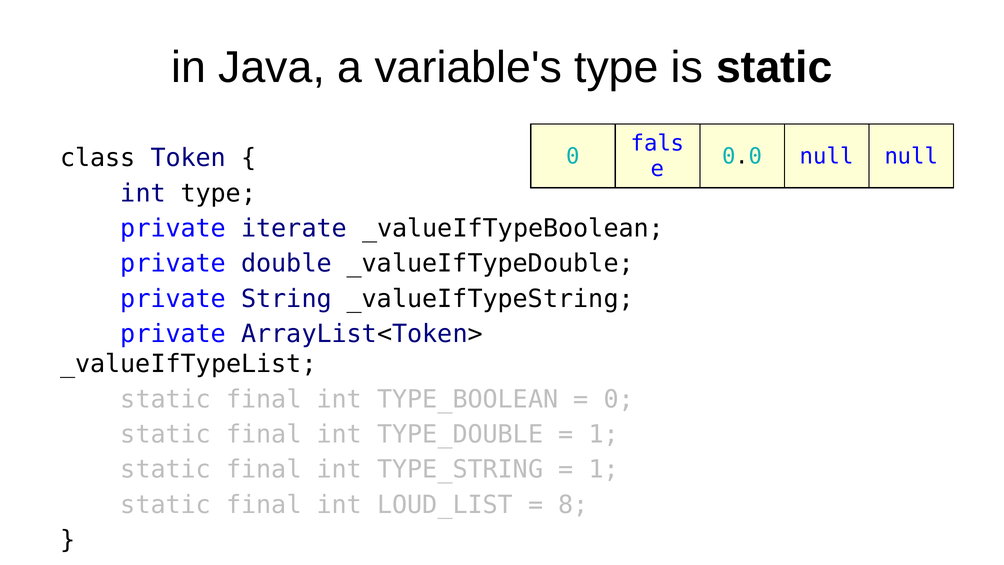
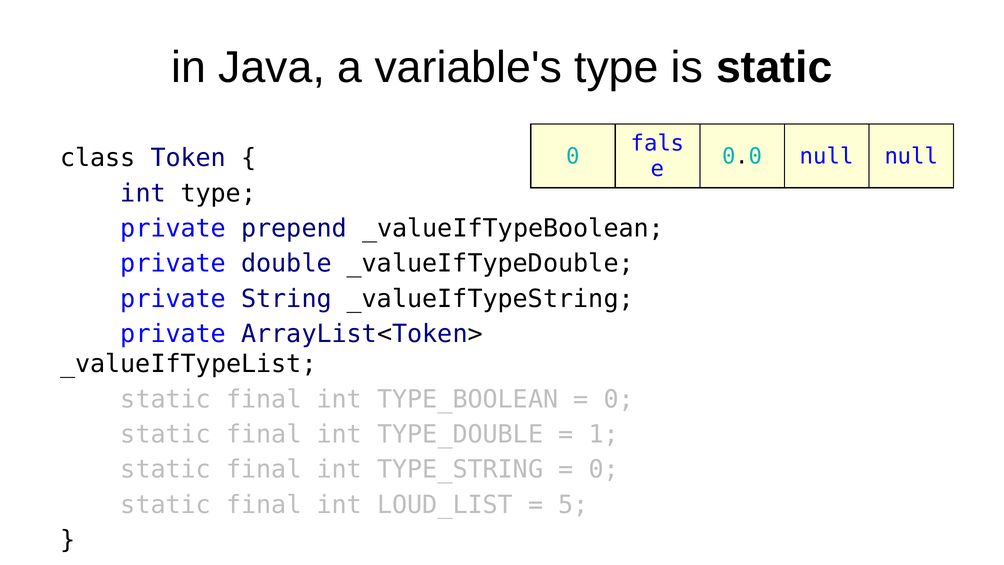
iterate: iterate -> prepend
1 at (604, 469): 1 -> 0
8: 8 -> 5
